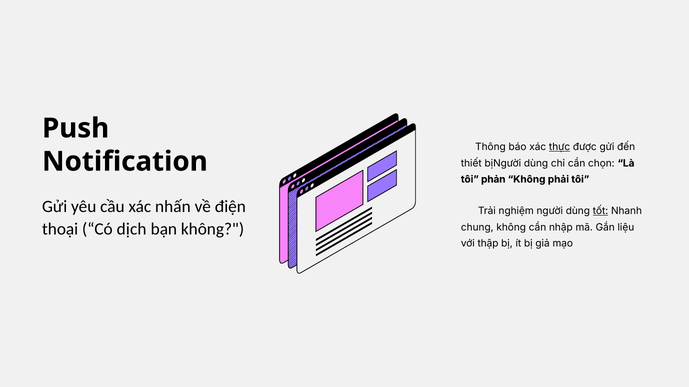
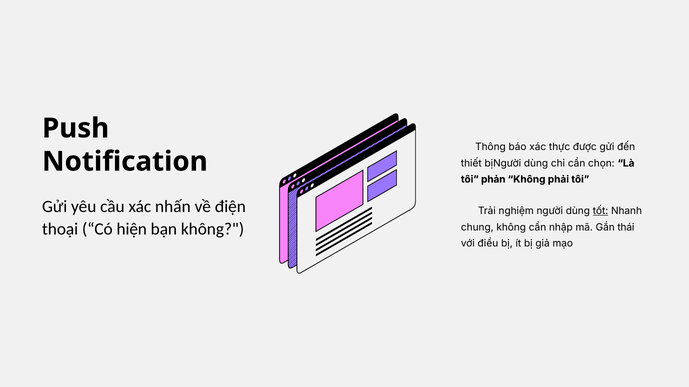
thực underline: present -> none
dịch: dịch -> hiện
liệu: liệu -> thái
thập: thập -> điều
